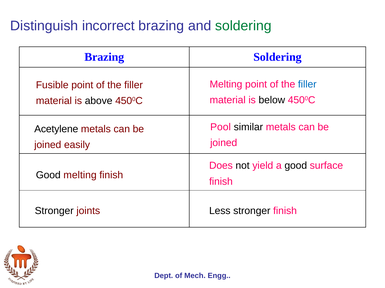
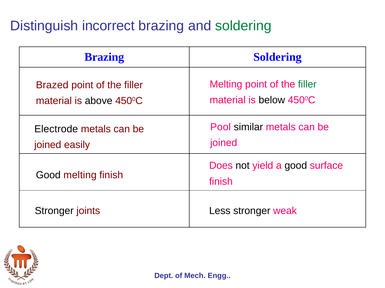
filler at (307, 85) colour: blue -> green
Fusible: Fusible -> Brazed
Acetylene: Acetylene -> Electrode
stronger finish: finish -> weak
